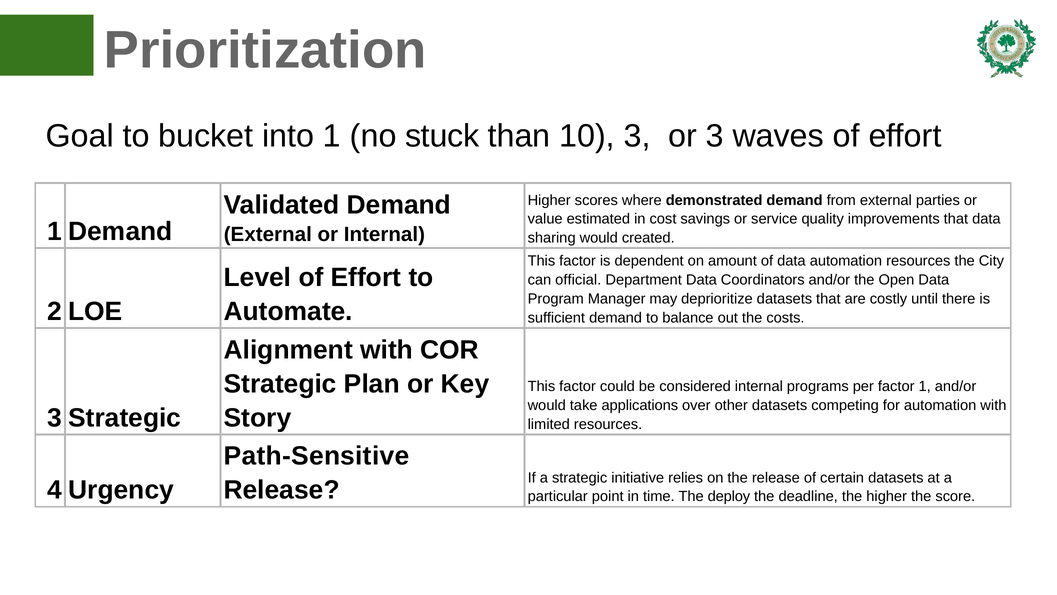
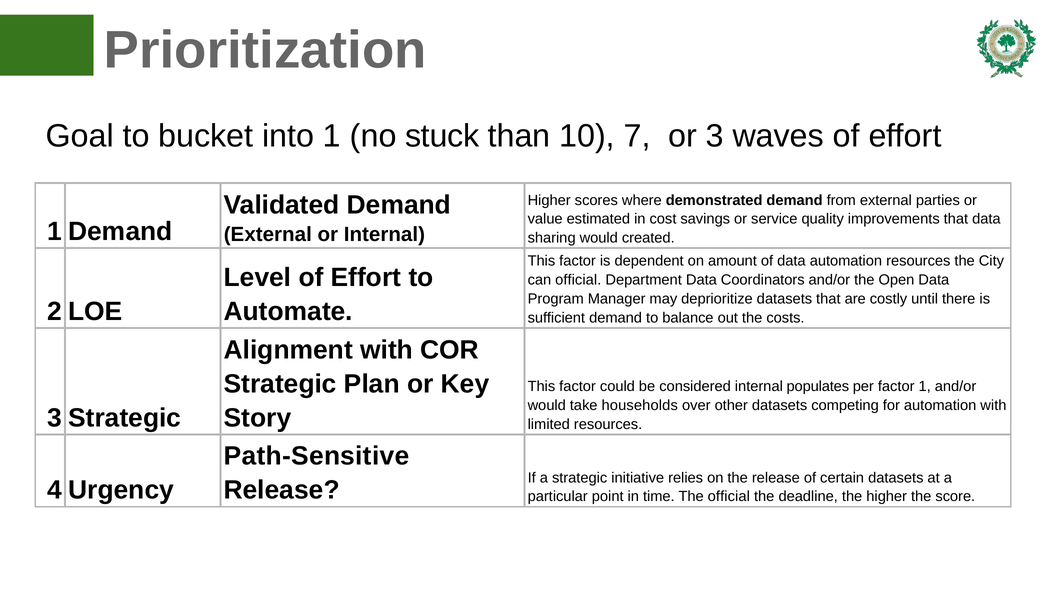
10 3: 3 -> 7
programs: programs -> populates
applications: applications -> households
The deploy: deploy -> official
